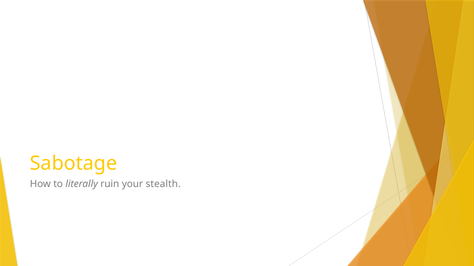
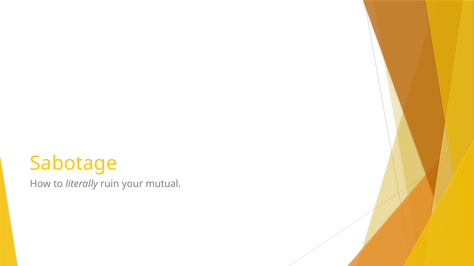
stealth: stealth -> mutual
